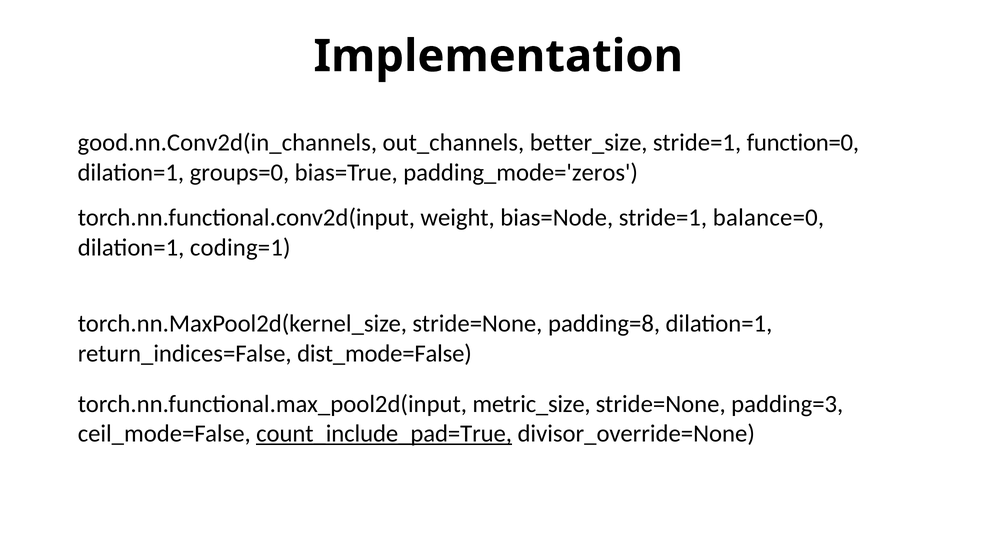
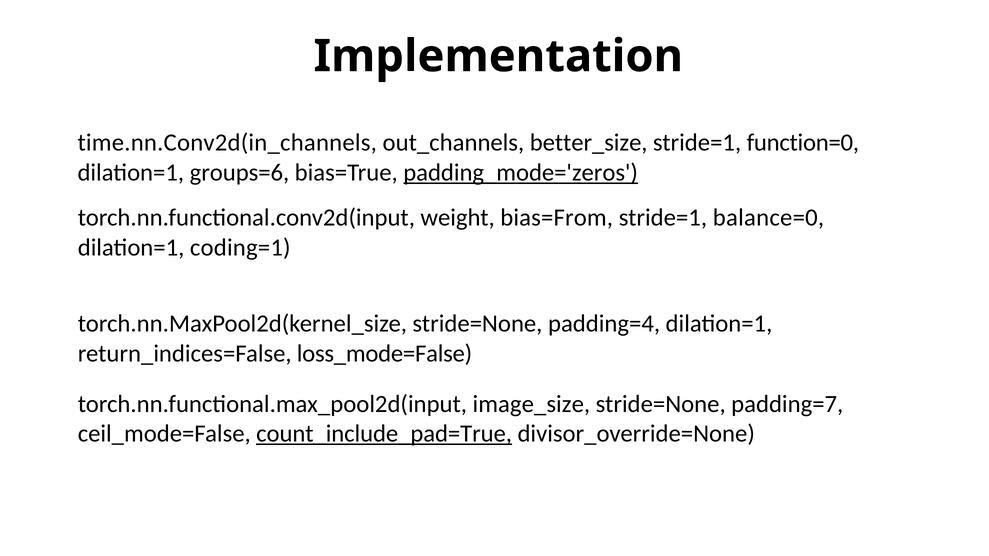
good.nn.Conv2d(in_channels: good.nn.Conv2d(in_channels -> time.nn.Conv2d(in_channels
groups=0: groups=0 -> groups=6
padding_mode='zeros underline: none -> present
bias=Node: bias=Node -> bias=From
padding=8: padding=8 -> padding=4
dist_mode=False: dist_mode=False -> loss_mode=False
metric_size: metric_size -> image_size
padding=3: padding=3 -> padding=7
